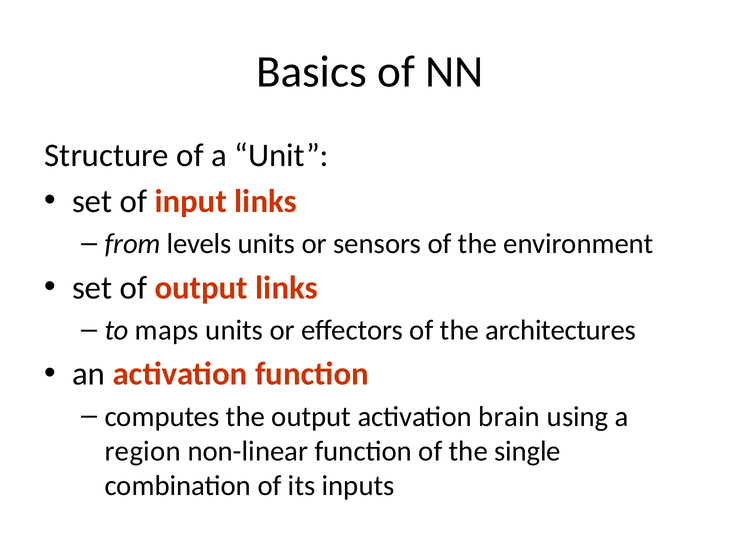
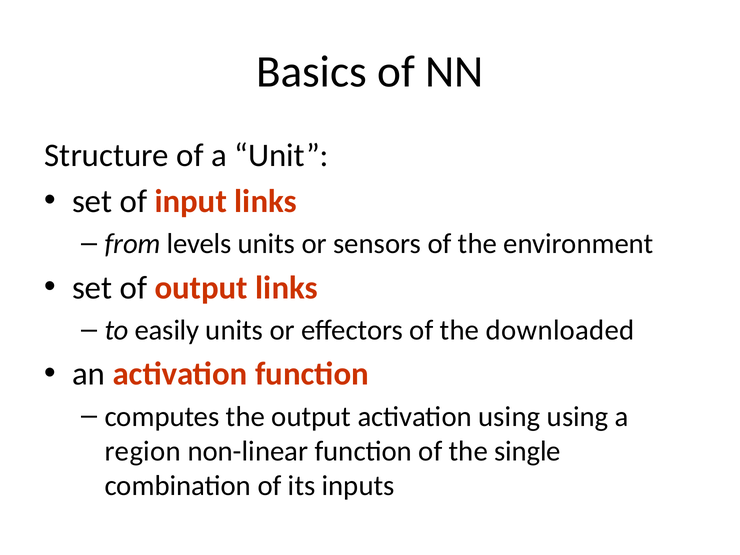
maps: maps -> easily
architectures: architectures -> downloaded
activation brain: brain -> using
